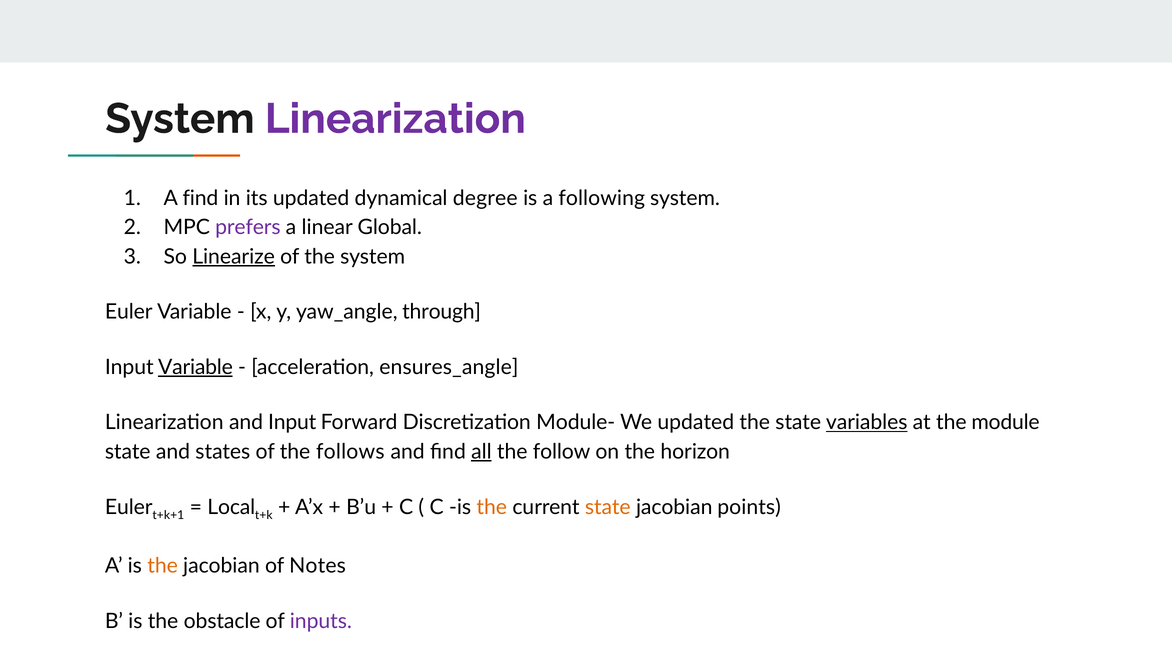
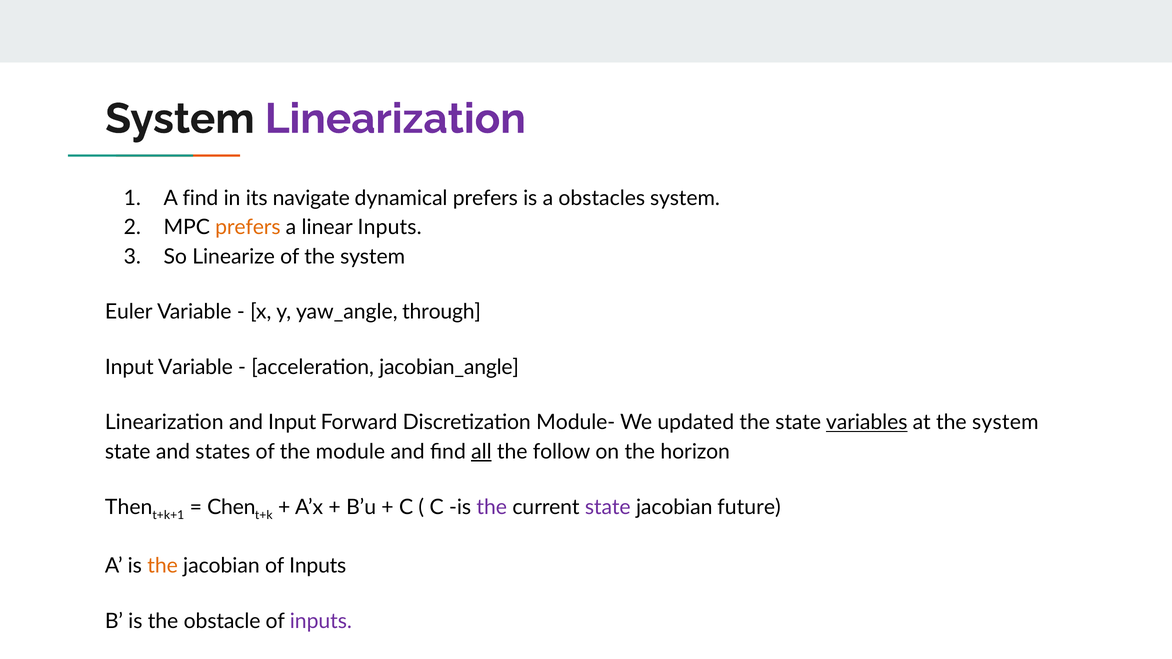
its updated: updated -> navigate
dynamical degree: degree -> prefers
following: following -> obstacles
prefers at (248, 228) colour: purple -> orange
linear Global: Global -> Inputs
Linearize underline: present -> none
Variable at (195, 367) underline: present -> none
ensures_angle: ensures_angle -> jacobian_angle
at the module: module -> system
follows: follows -> module
Euler at (129, 507): Euler -> Then
Local: Local -> Chen
the at (492, 507) colour: orange -> purple
state at (608, 507) colour: orange -> purple
points: points -> future
jacobian of Notes: Notes -> Inputs
